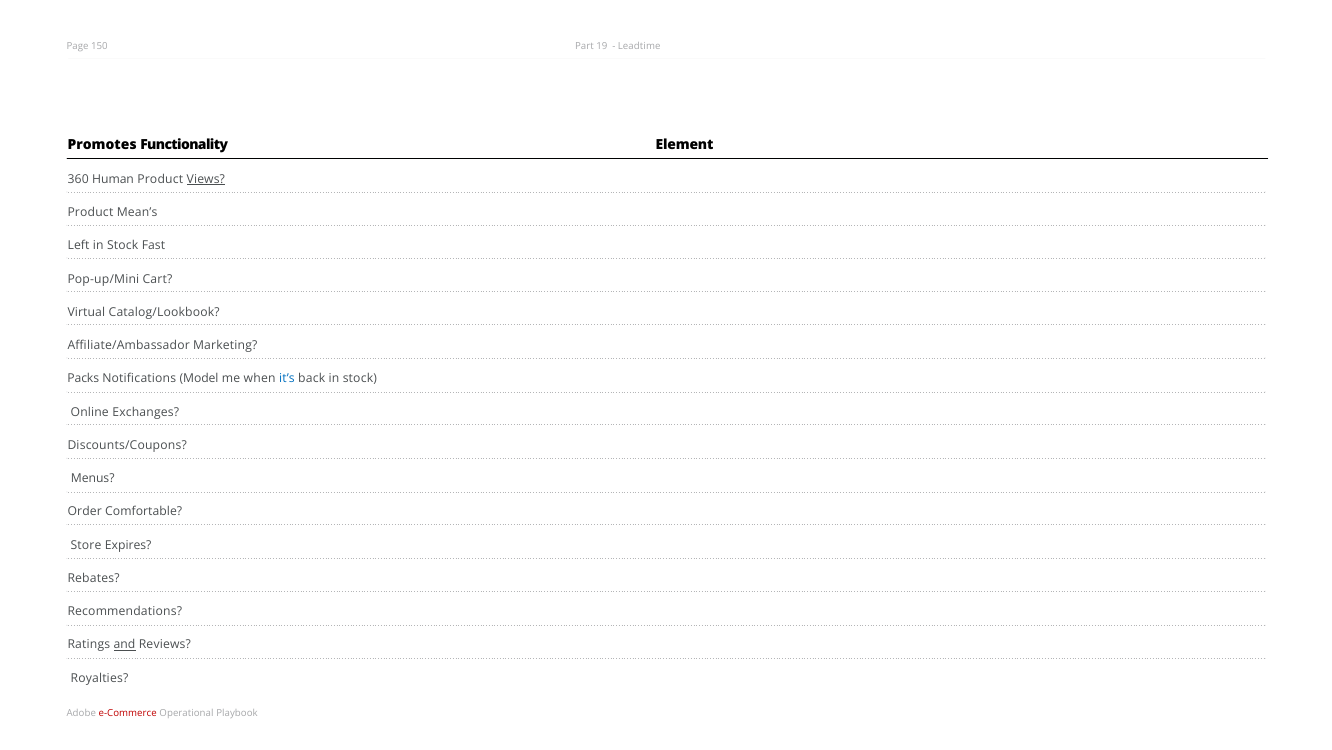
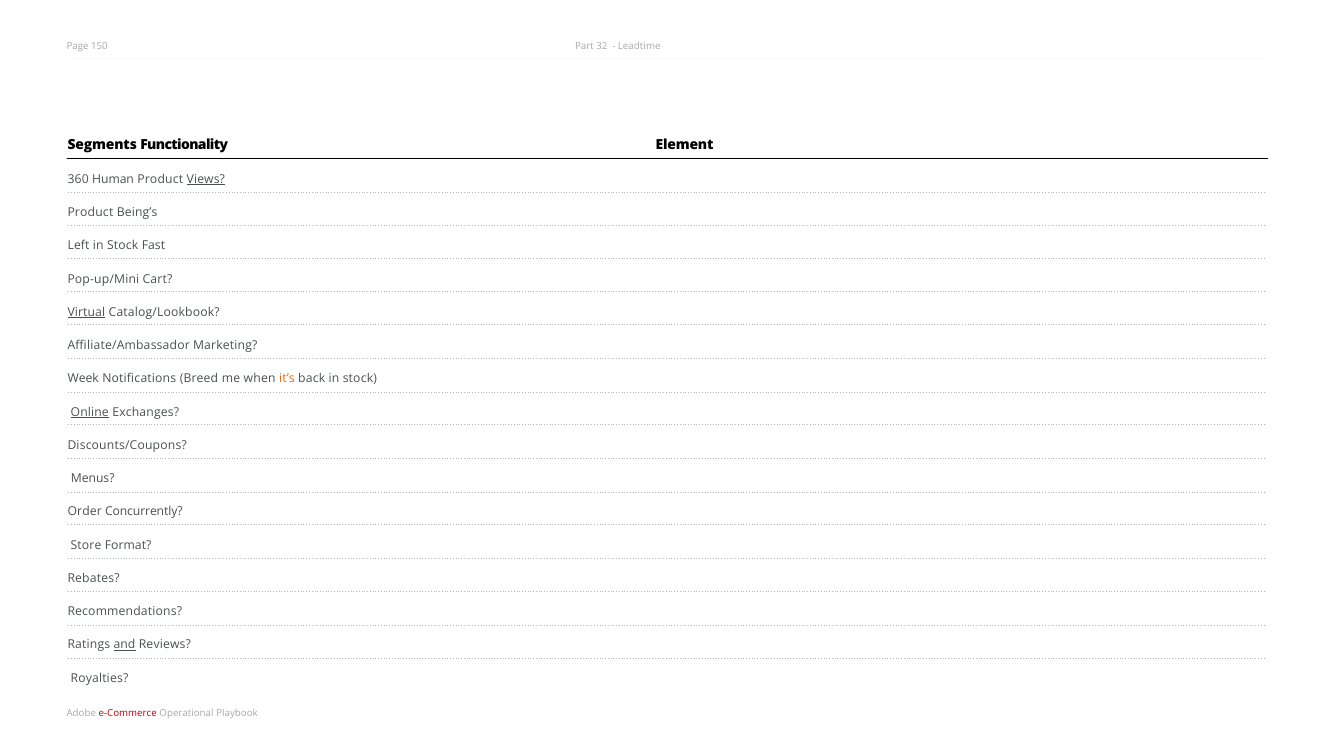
19: 19 -> 32
Promotes: Promotes -> Segments
Mean’s: Mean’s -> Being’s
Virtual underline: none -> present
Packs: Packs -> Week
Model: Model -> Breed
it’s colour: blue -> orange
Online underline: none -> present
Comfortable: Comfortable -> Concurrently
Expires: Expires -> Format
